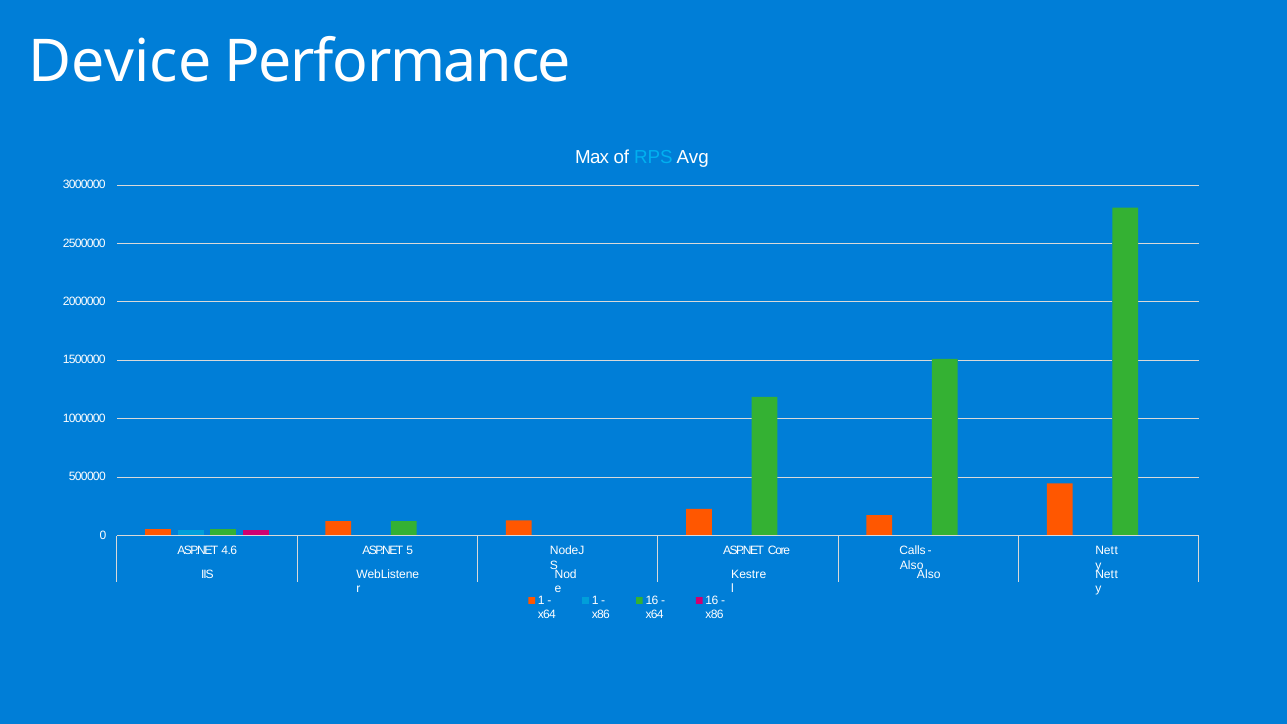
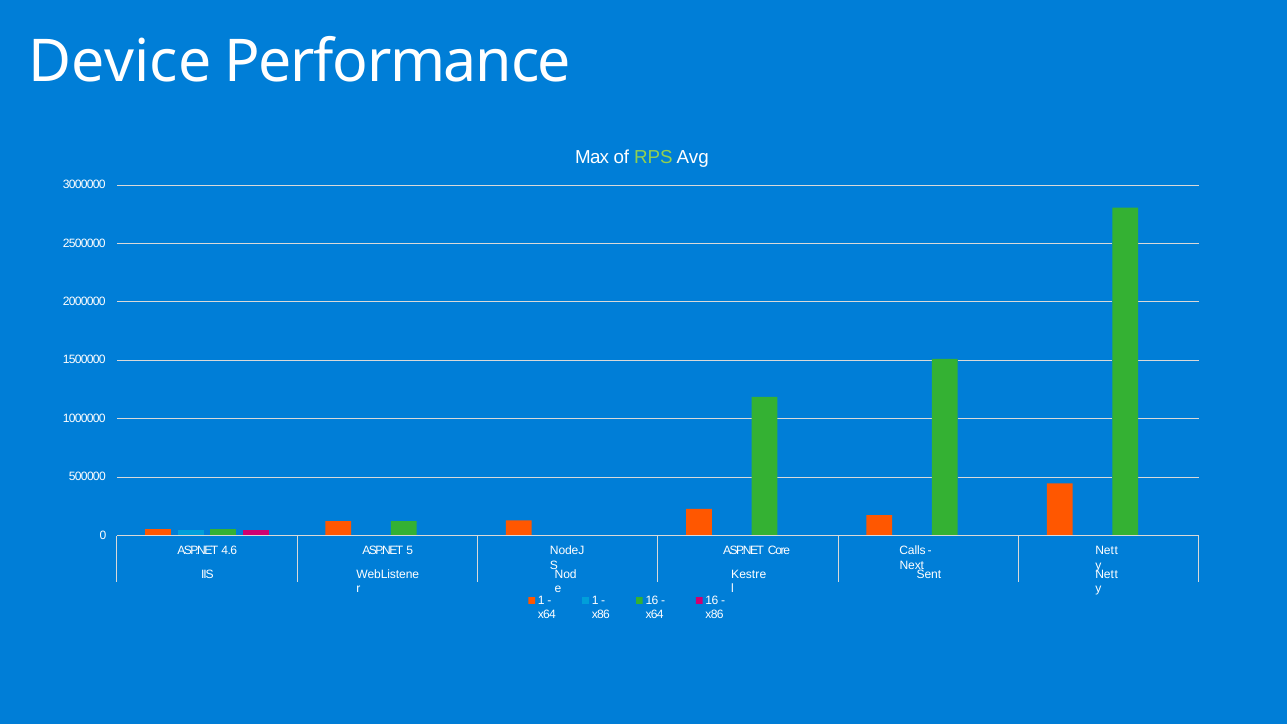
RPS colour: light blue -> light green
Also at (912, 566): Also -> Next
Also at (929, 574): Also -> Sent
